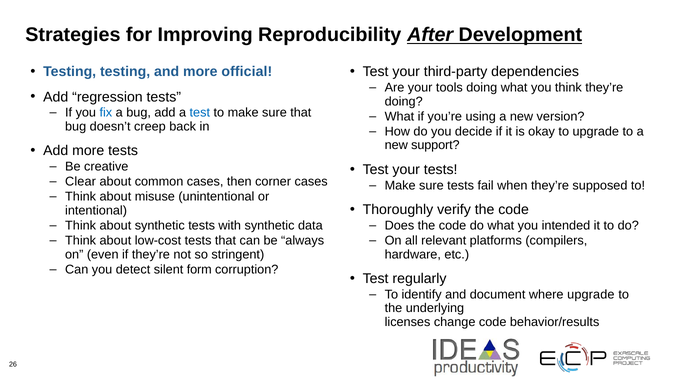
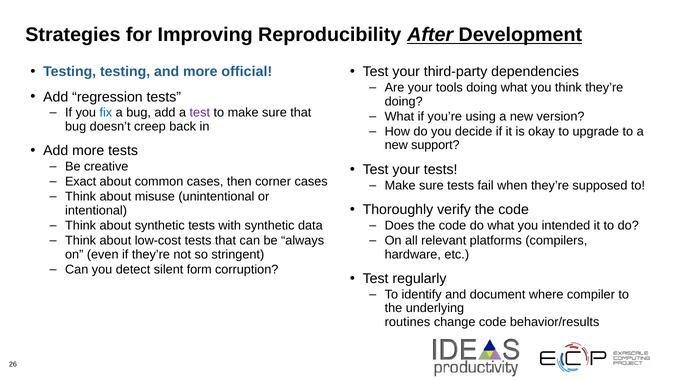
test at (200, 113) colour: blue -> purple
Clear: Clear -> Exact
where upgrade: upgrade -> compiler
licenses: licenses -> routines
